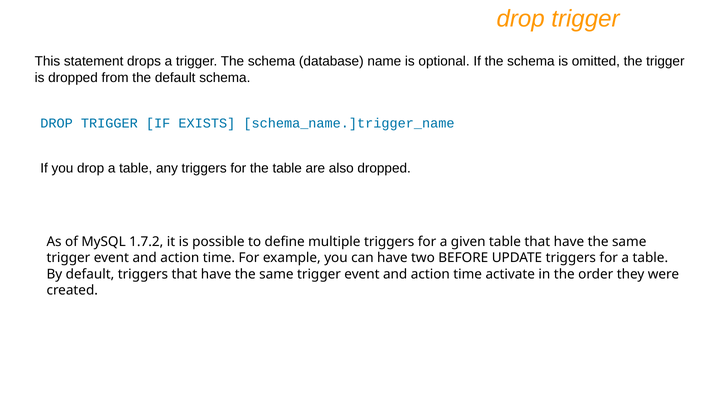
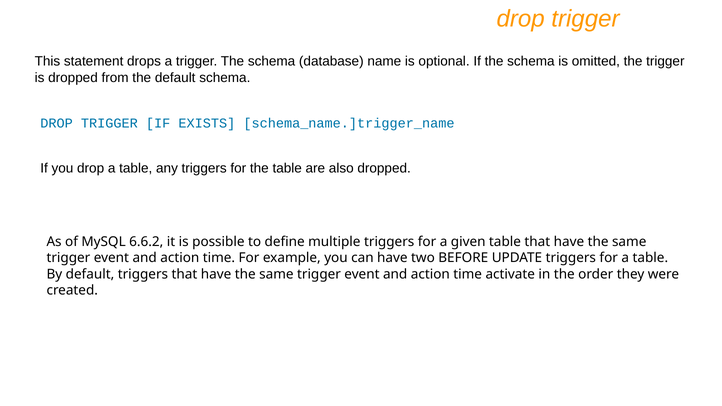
1.7.2: 1.7.2 -> 6.6.2
